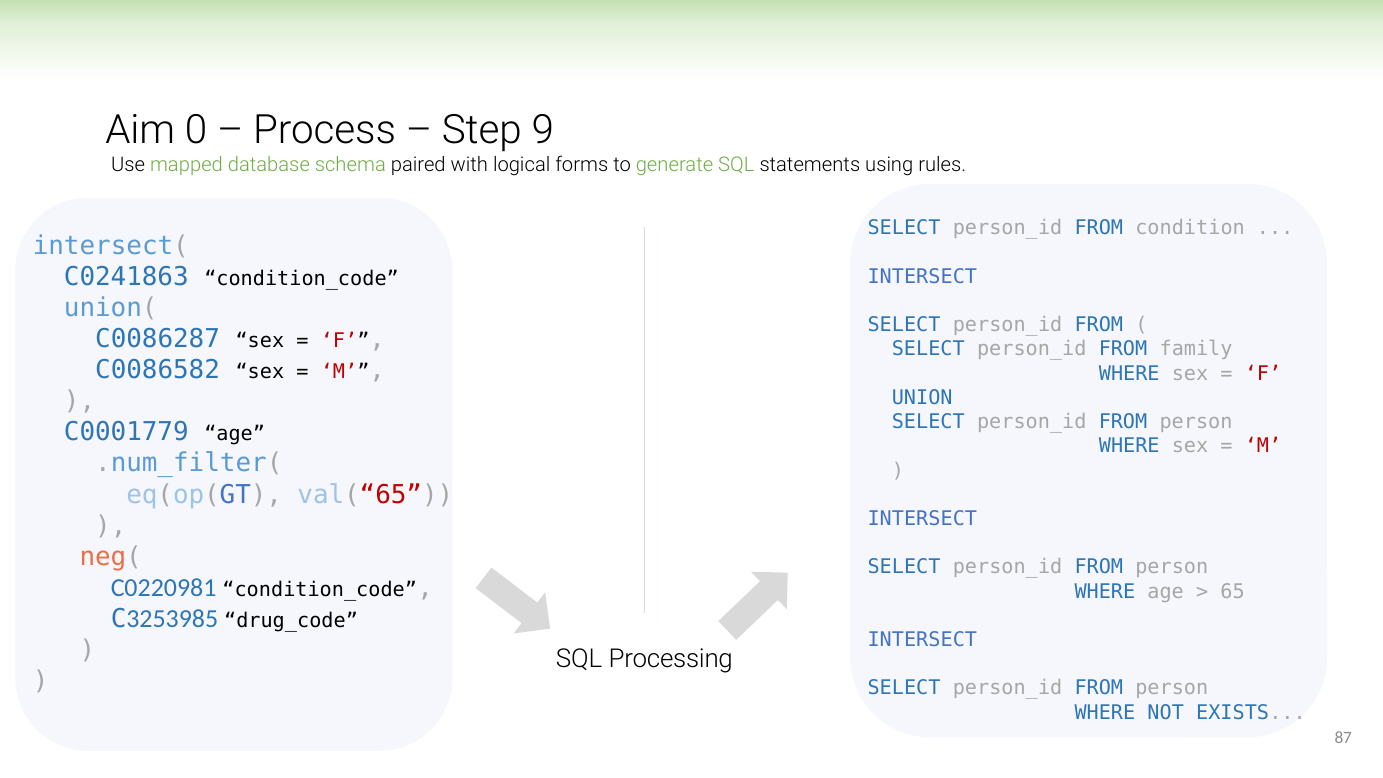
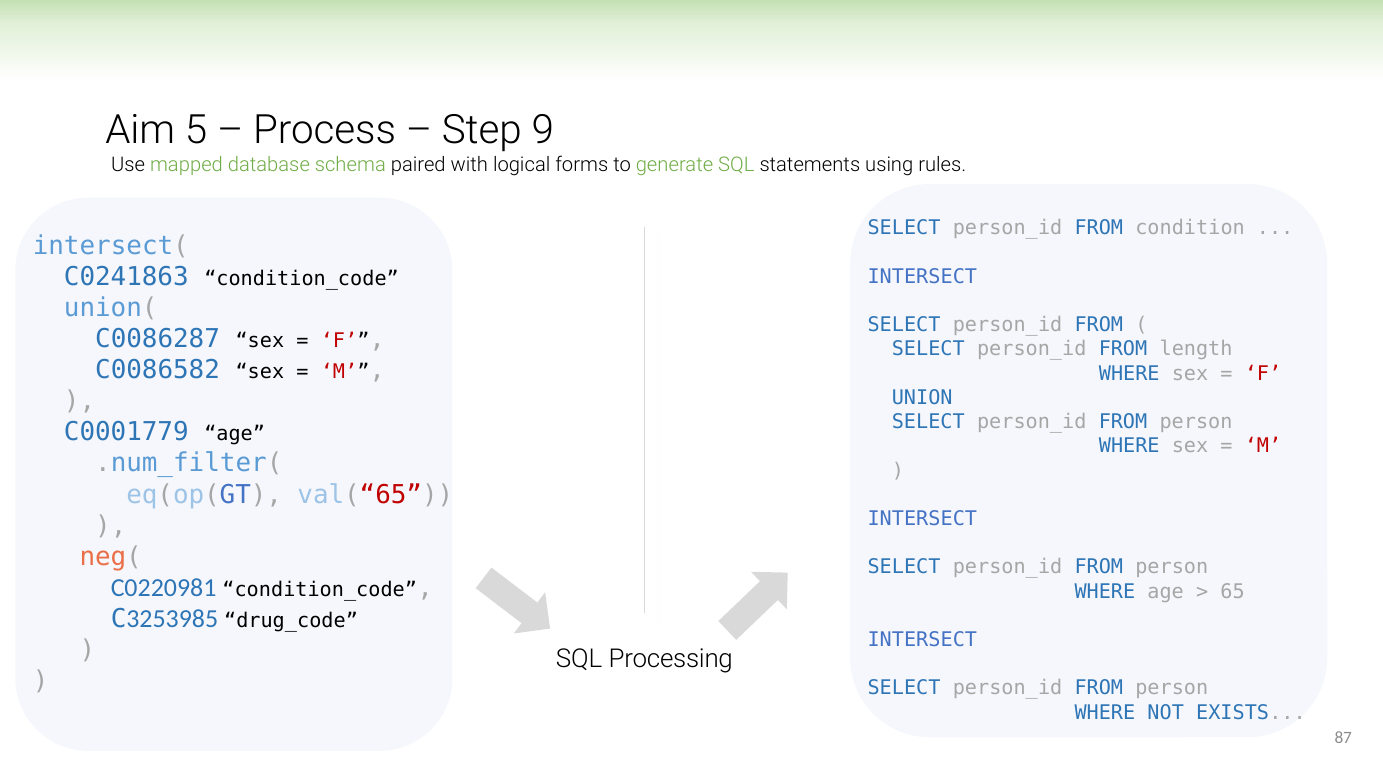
0: 0 -> 5
family: family -> length
